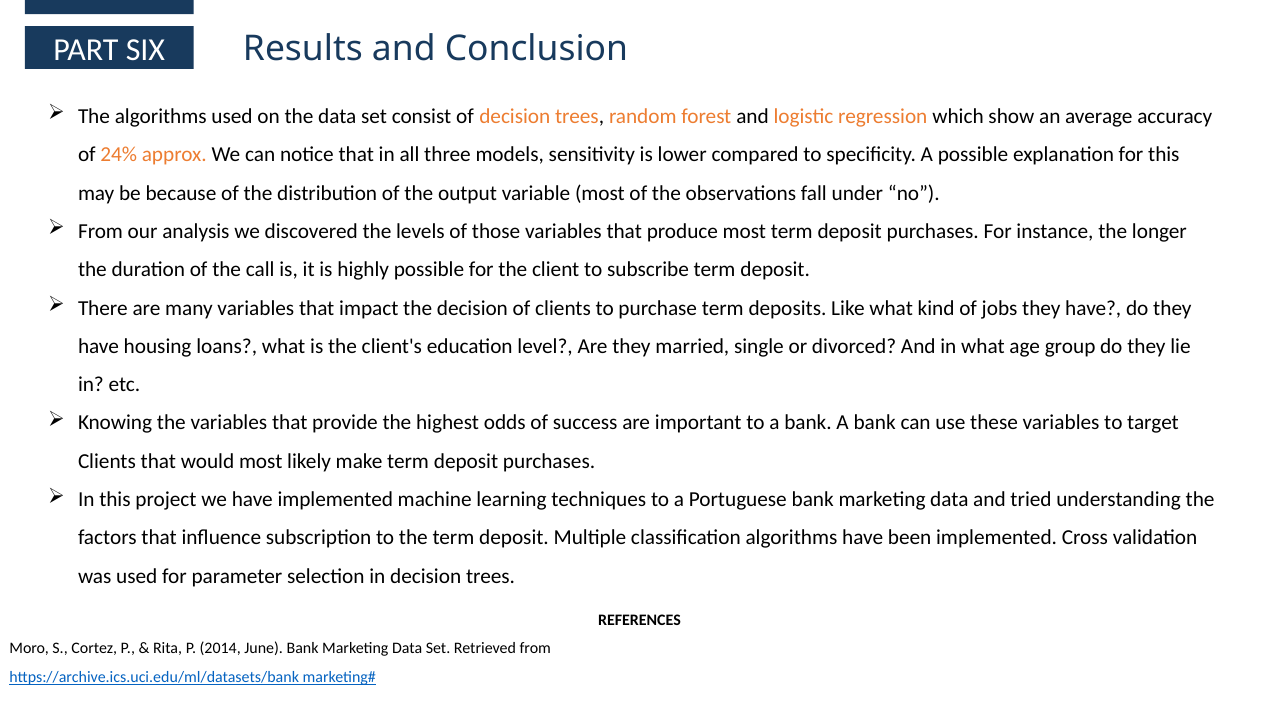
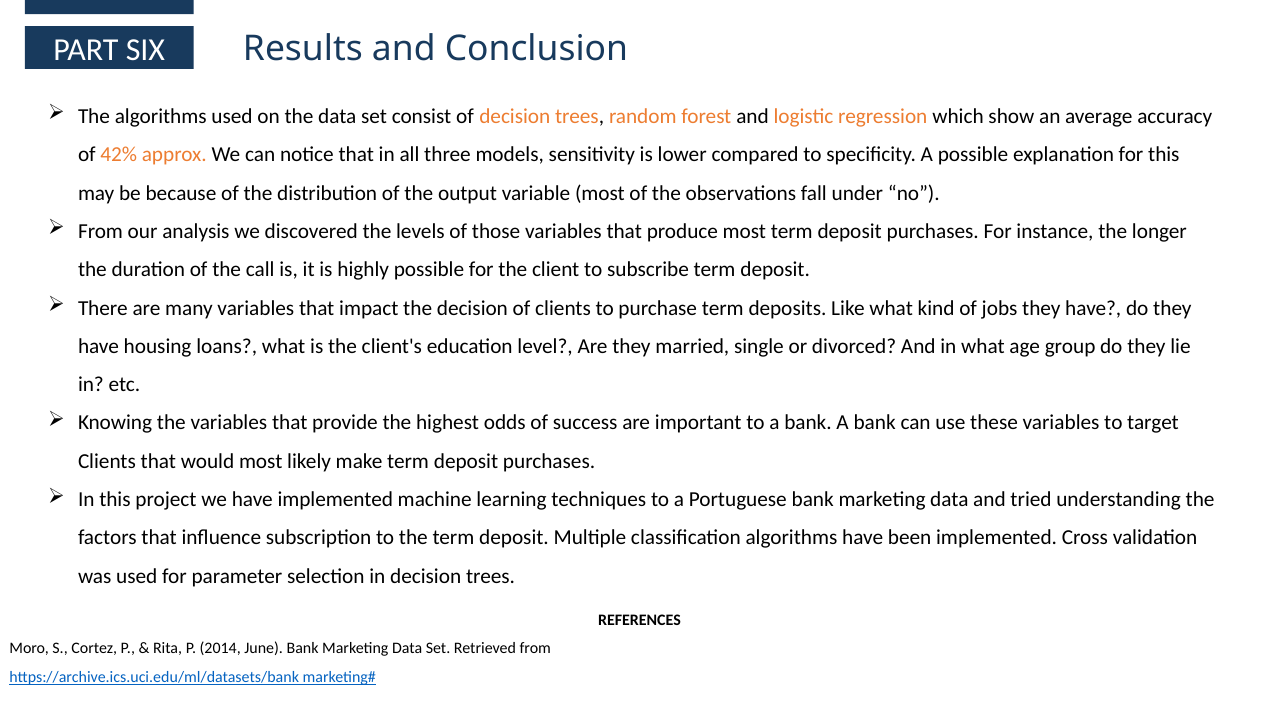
24%: 24% -> 42%
